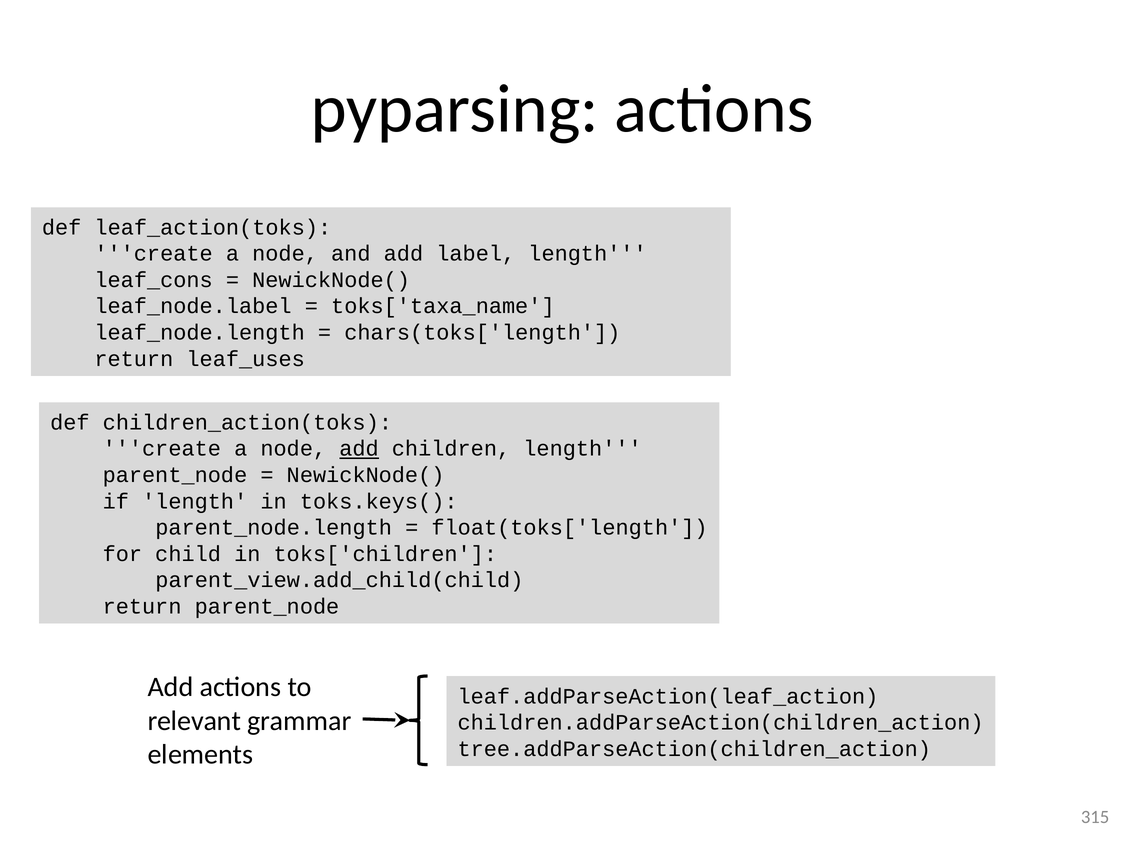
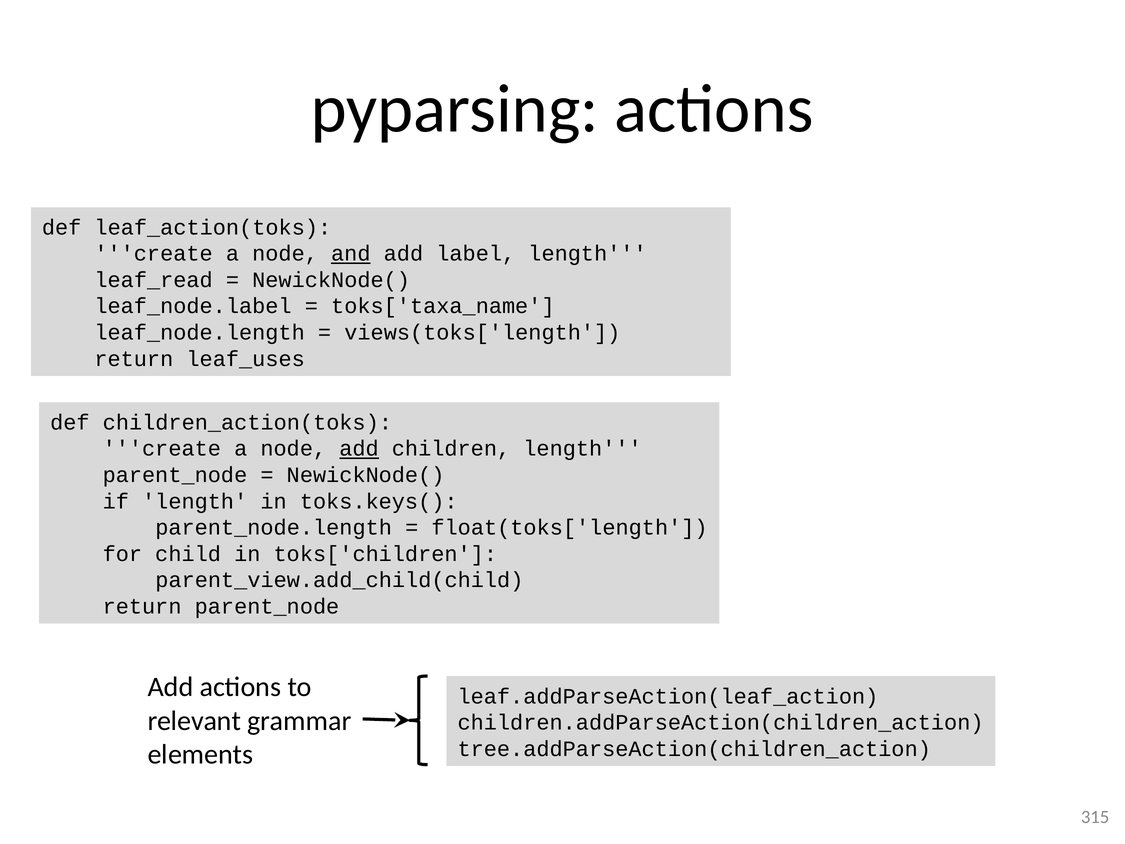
and underline: none -> present
leaf_cons: leaf_cons -> leaf_read
chars(toks['length: chars(toks['length -> views(toks['length
